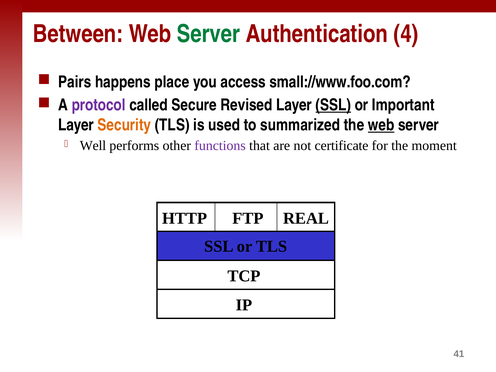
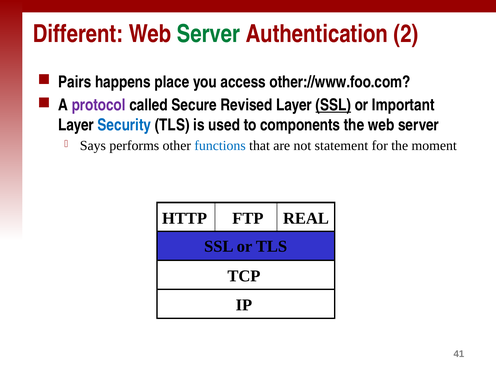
Between: Between -> Different
4: 4 -> 2
small://www.foo.com: small://www.foo.com -> other://www.foo.com
Security colour: orange -> blue
summarized: summarized -> components
web at (381, 125) underline: present -> none
Well: Well -> Says
functions colour: purple -> blue
certificate: certificate -> statement
